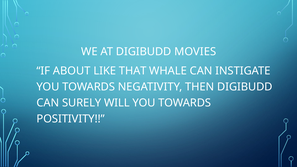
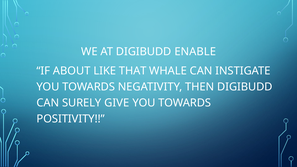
MOVIES: MOVIES -> ENABLE
WILL: WILL -> GIVE
